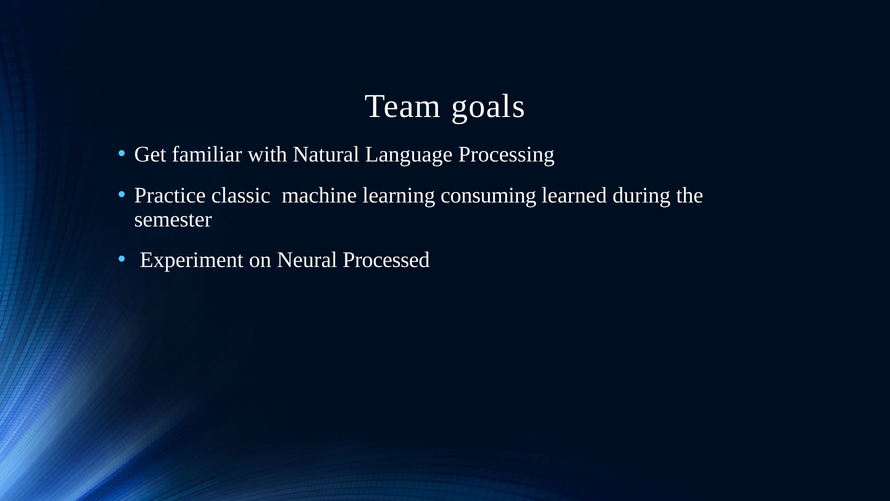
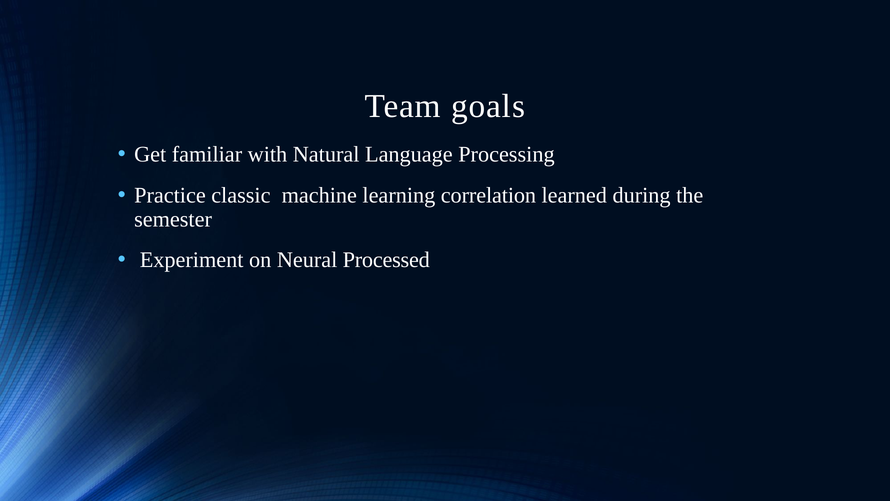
consuming: consuming -> correlation
